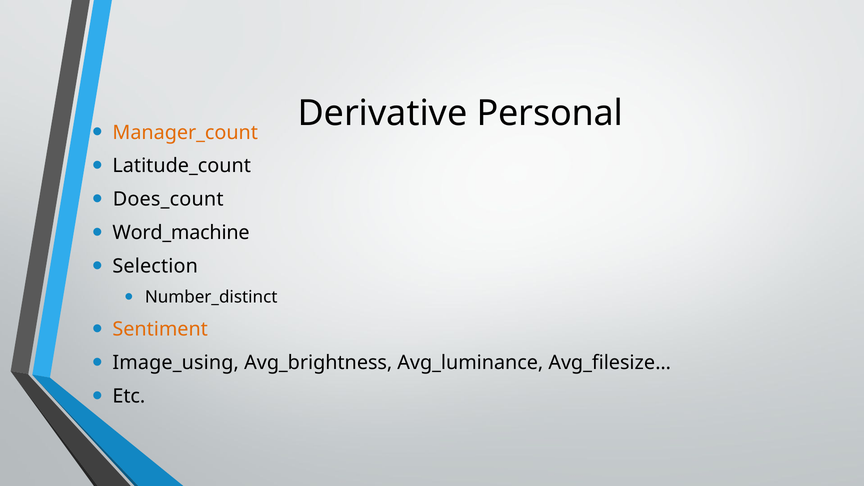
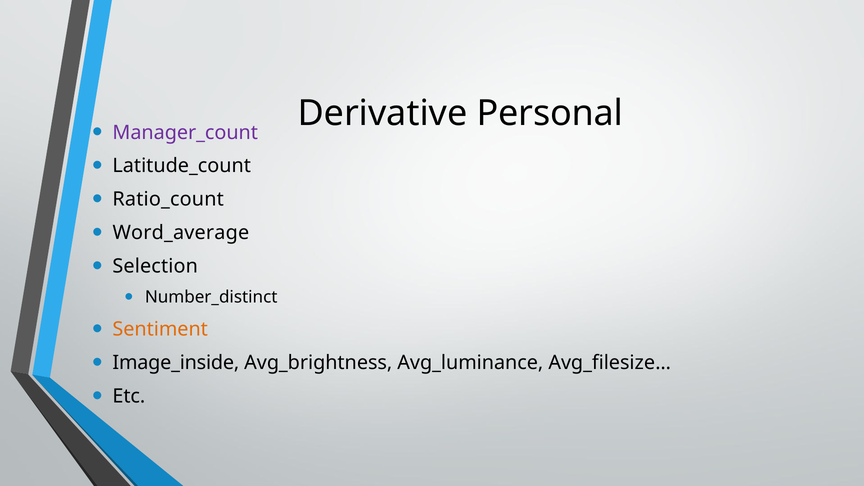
Manager_count colour: orange -> purple
Does_count: Does_count -> Ratio_count
Word_machine: Word_machine -> Word_average
Image_using: Image_using -> Image_inside
